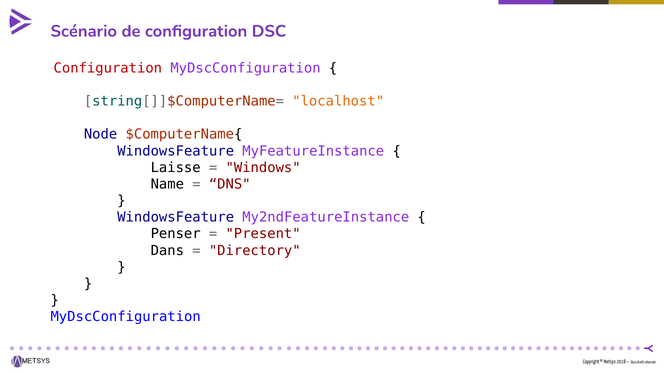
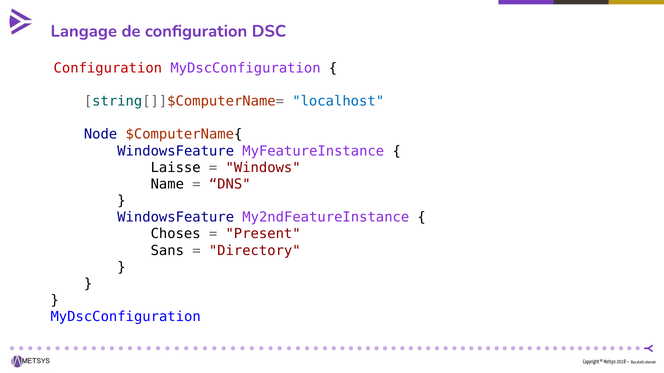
Scénario: Scénario -> Langage
localhost colour: orange -> blue
Penser: Penser -> Choses
Dans: Dans -> Sans
